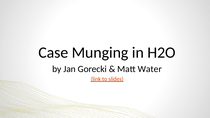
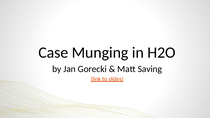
Water: Water -> Saving
